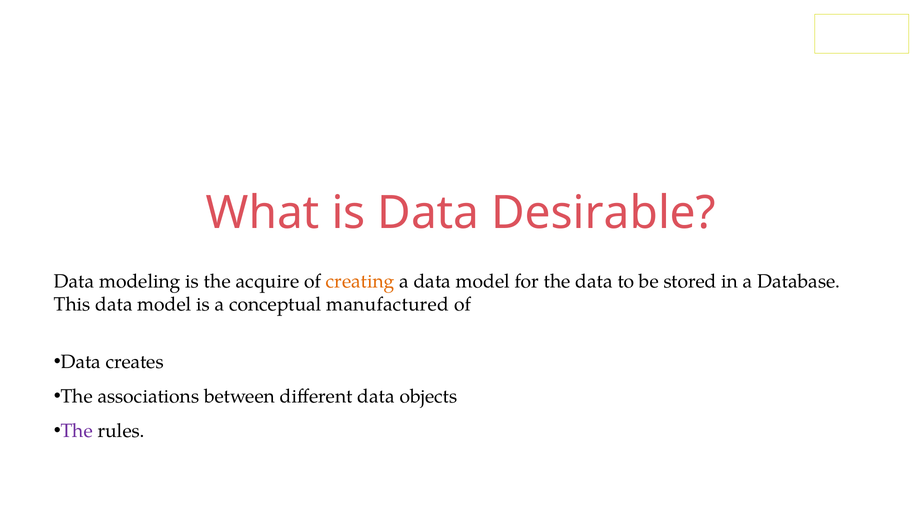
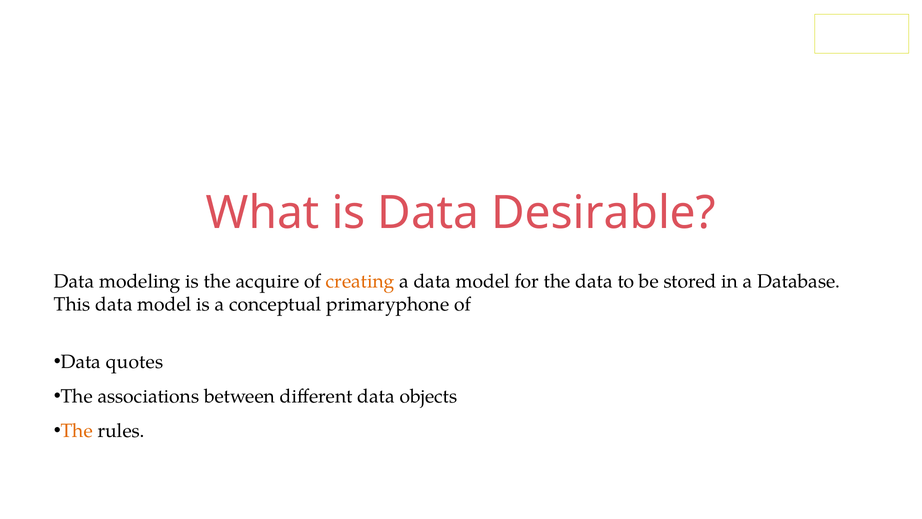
manufactured: manufactured -> primaryphone
creates: creates -> quotes
The at (77, 431) colour: purple -> orange
